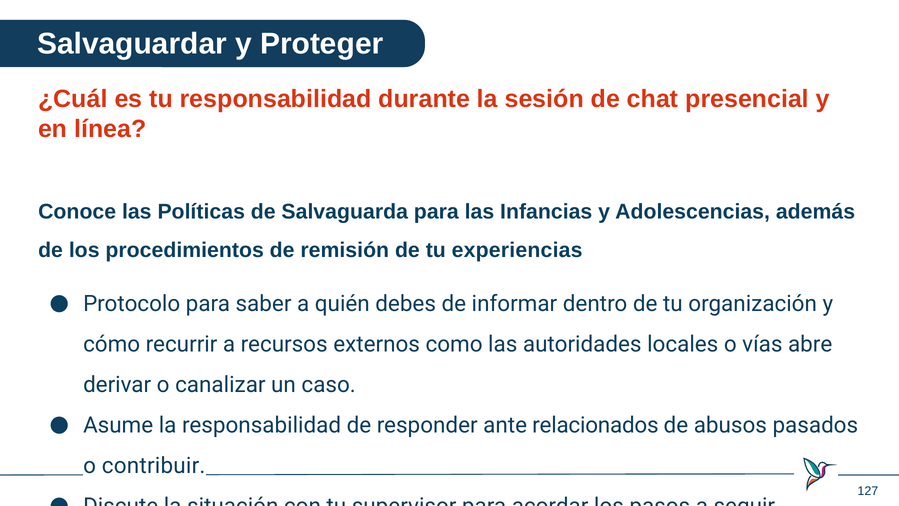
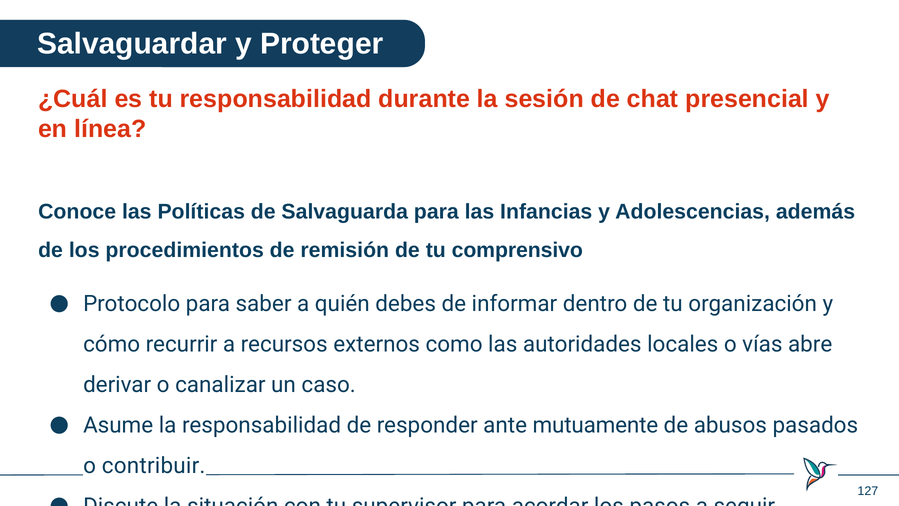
experiencias: experiencias -> comprensivo
relacionados: relacionados -> mutuamente
